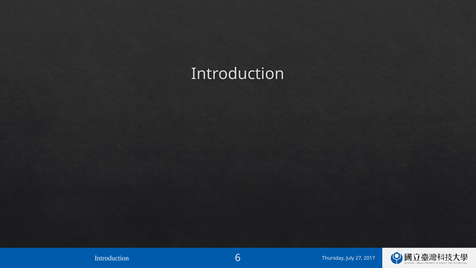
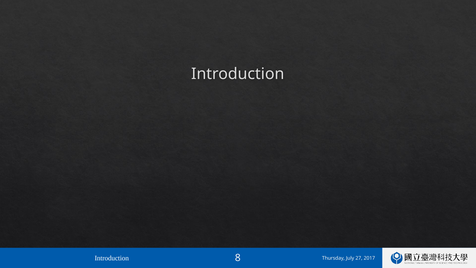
6: 6 -> 8
